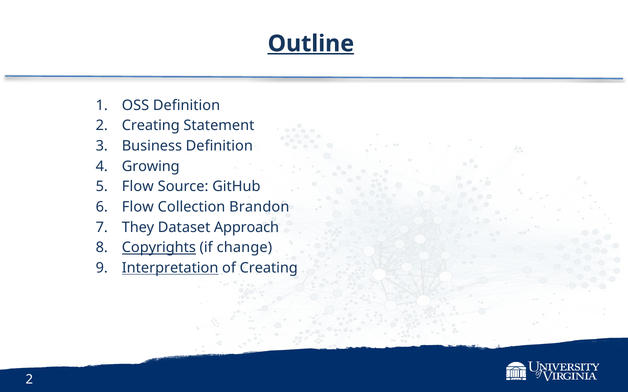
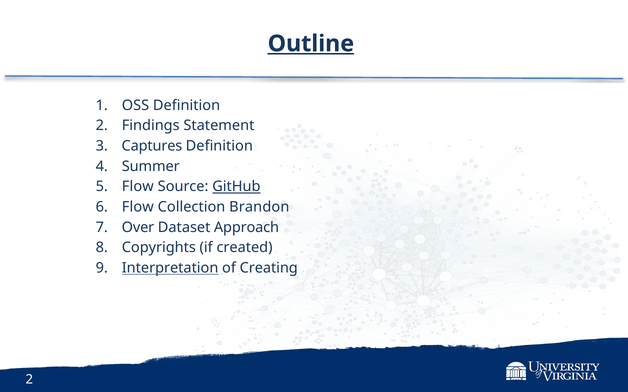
2 Creating: Creating -> Findings
Business: Business -> Captures
Growing: Growing -> Summer
GitHub underline: none -> present
They: They -> Over
Copyrights underline: present -> none
change: change -> created
